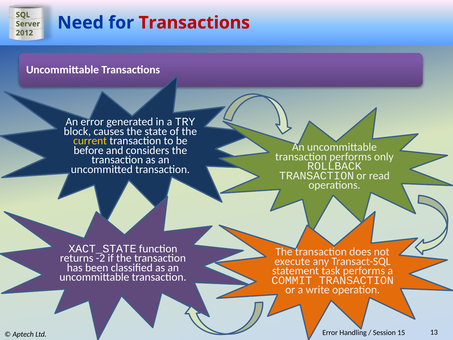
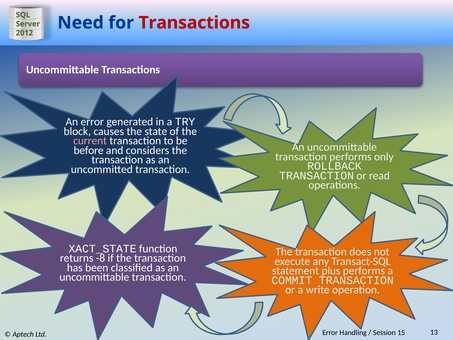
current colour: yellow -> pink
-2: -2 -> -8
task: task -> plus
